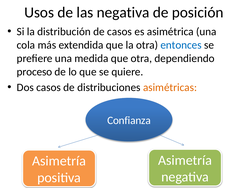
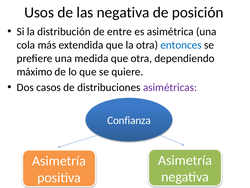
de casos: casos -> entre
proceso: proceso -> máximo
asimétricas colour: orange -> purple
